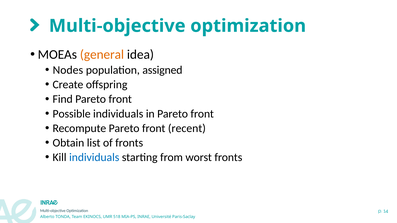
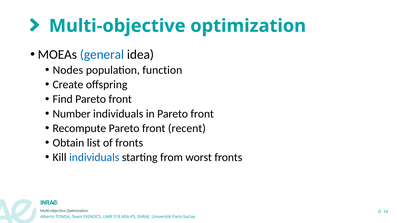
general colour: orange -> blue
assigned: assigned -> function
Possible: Possible -> Number
